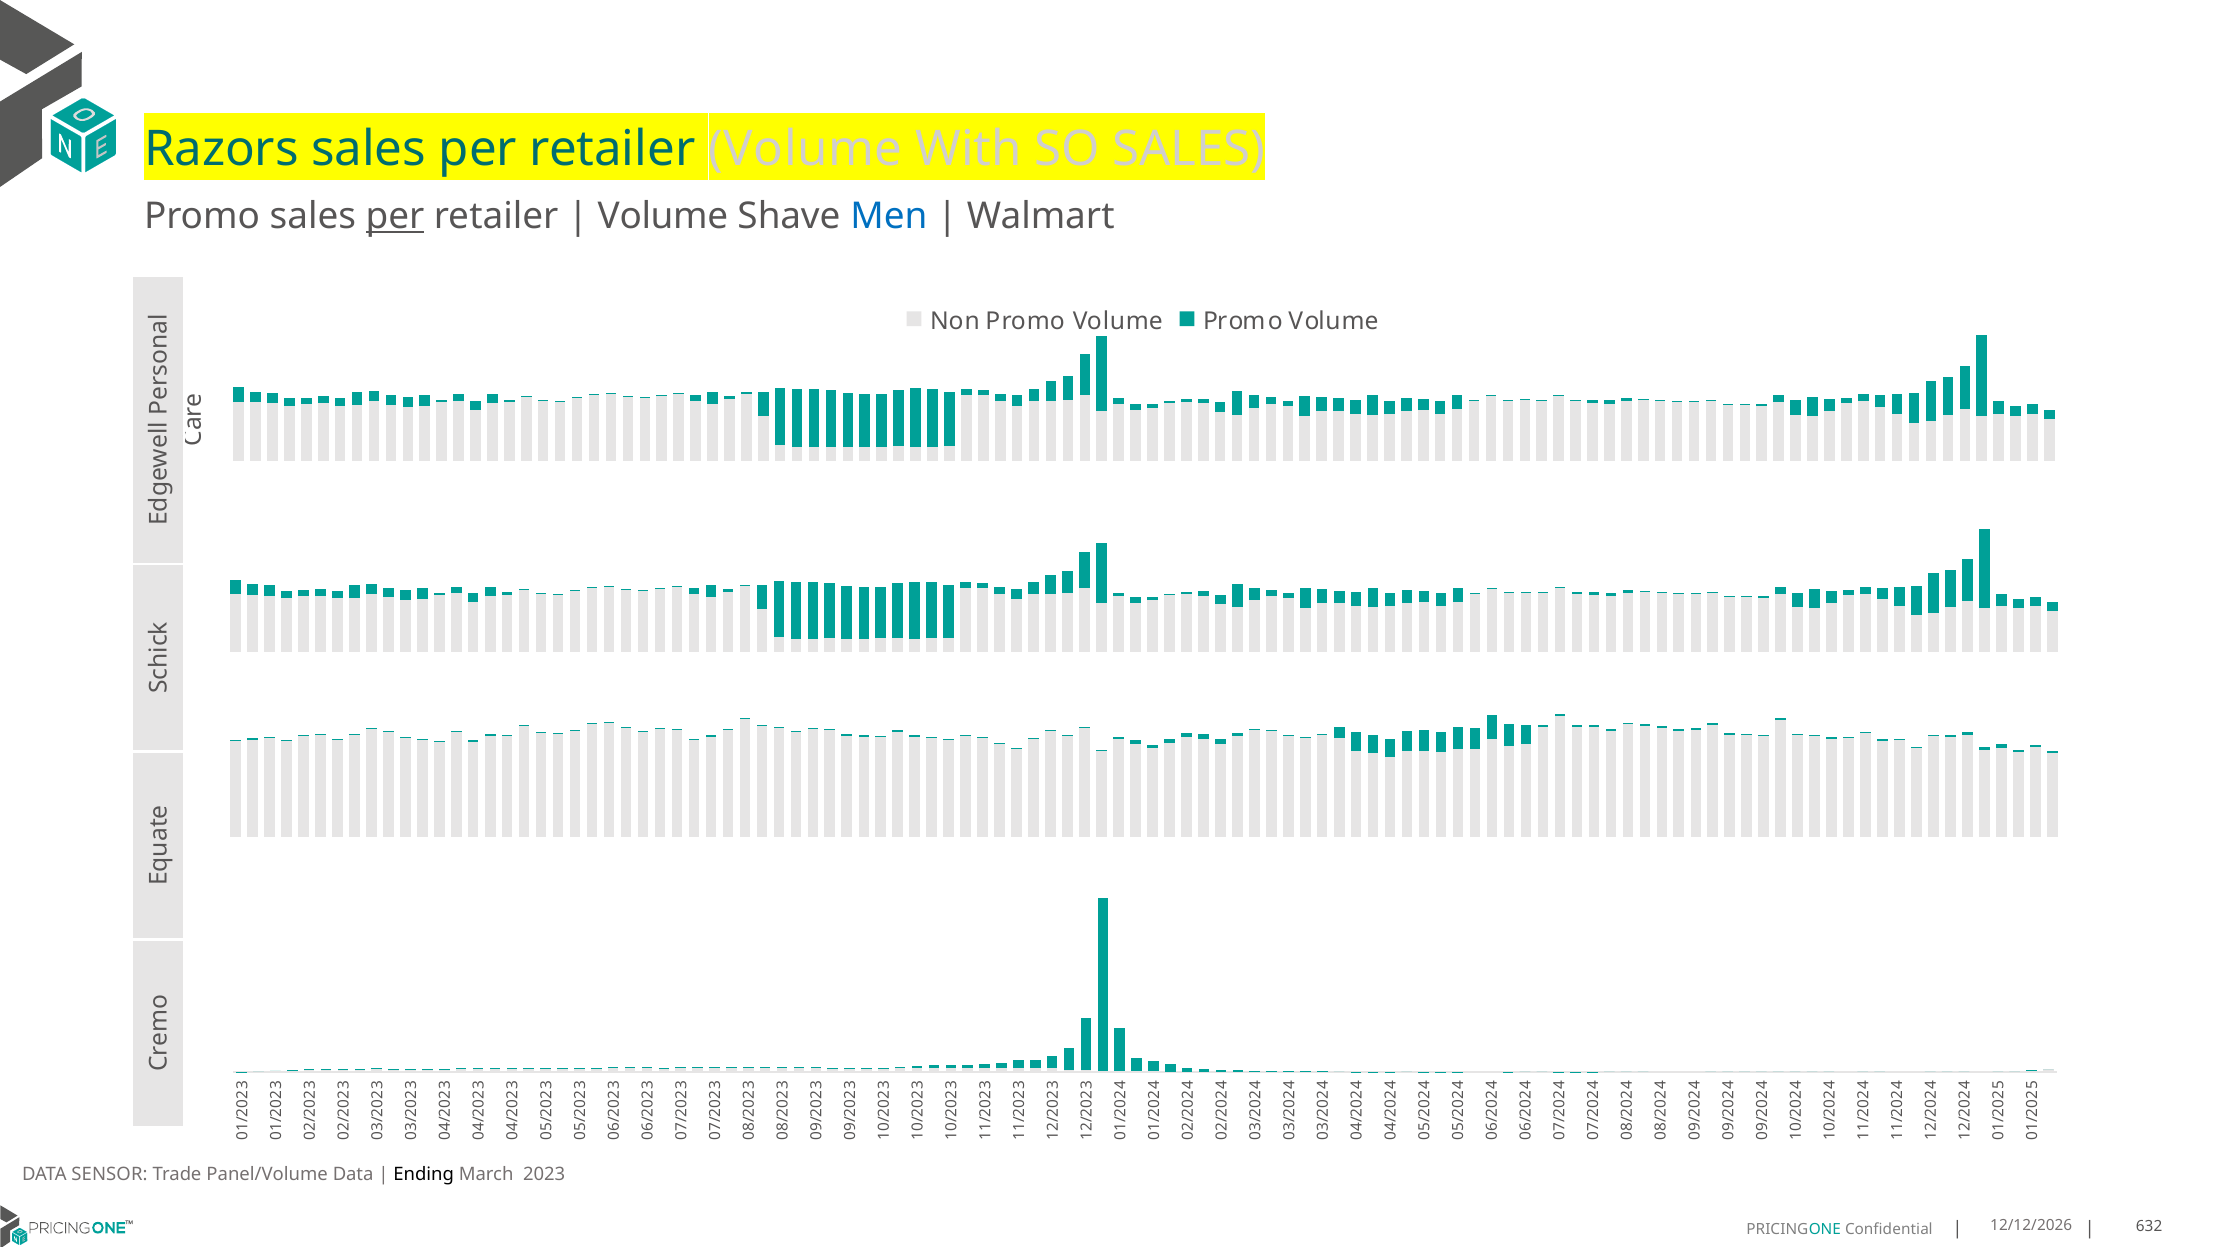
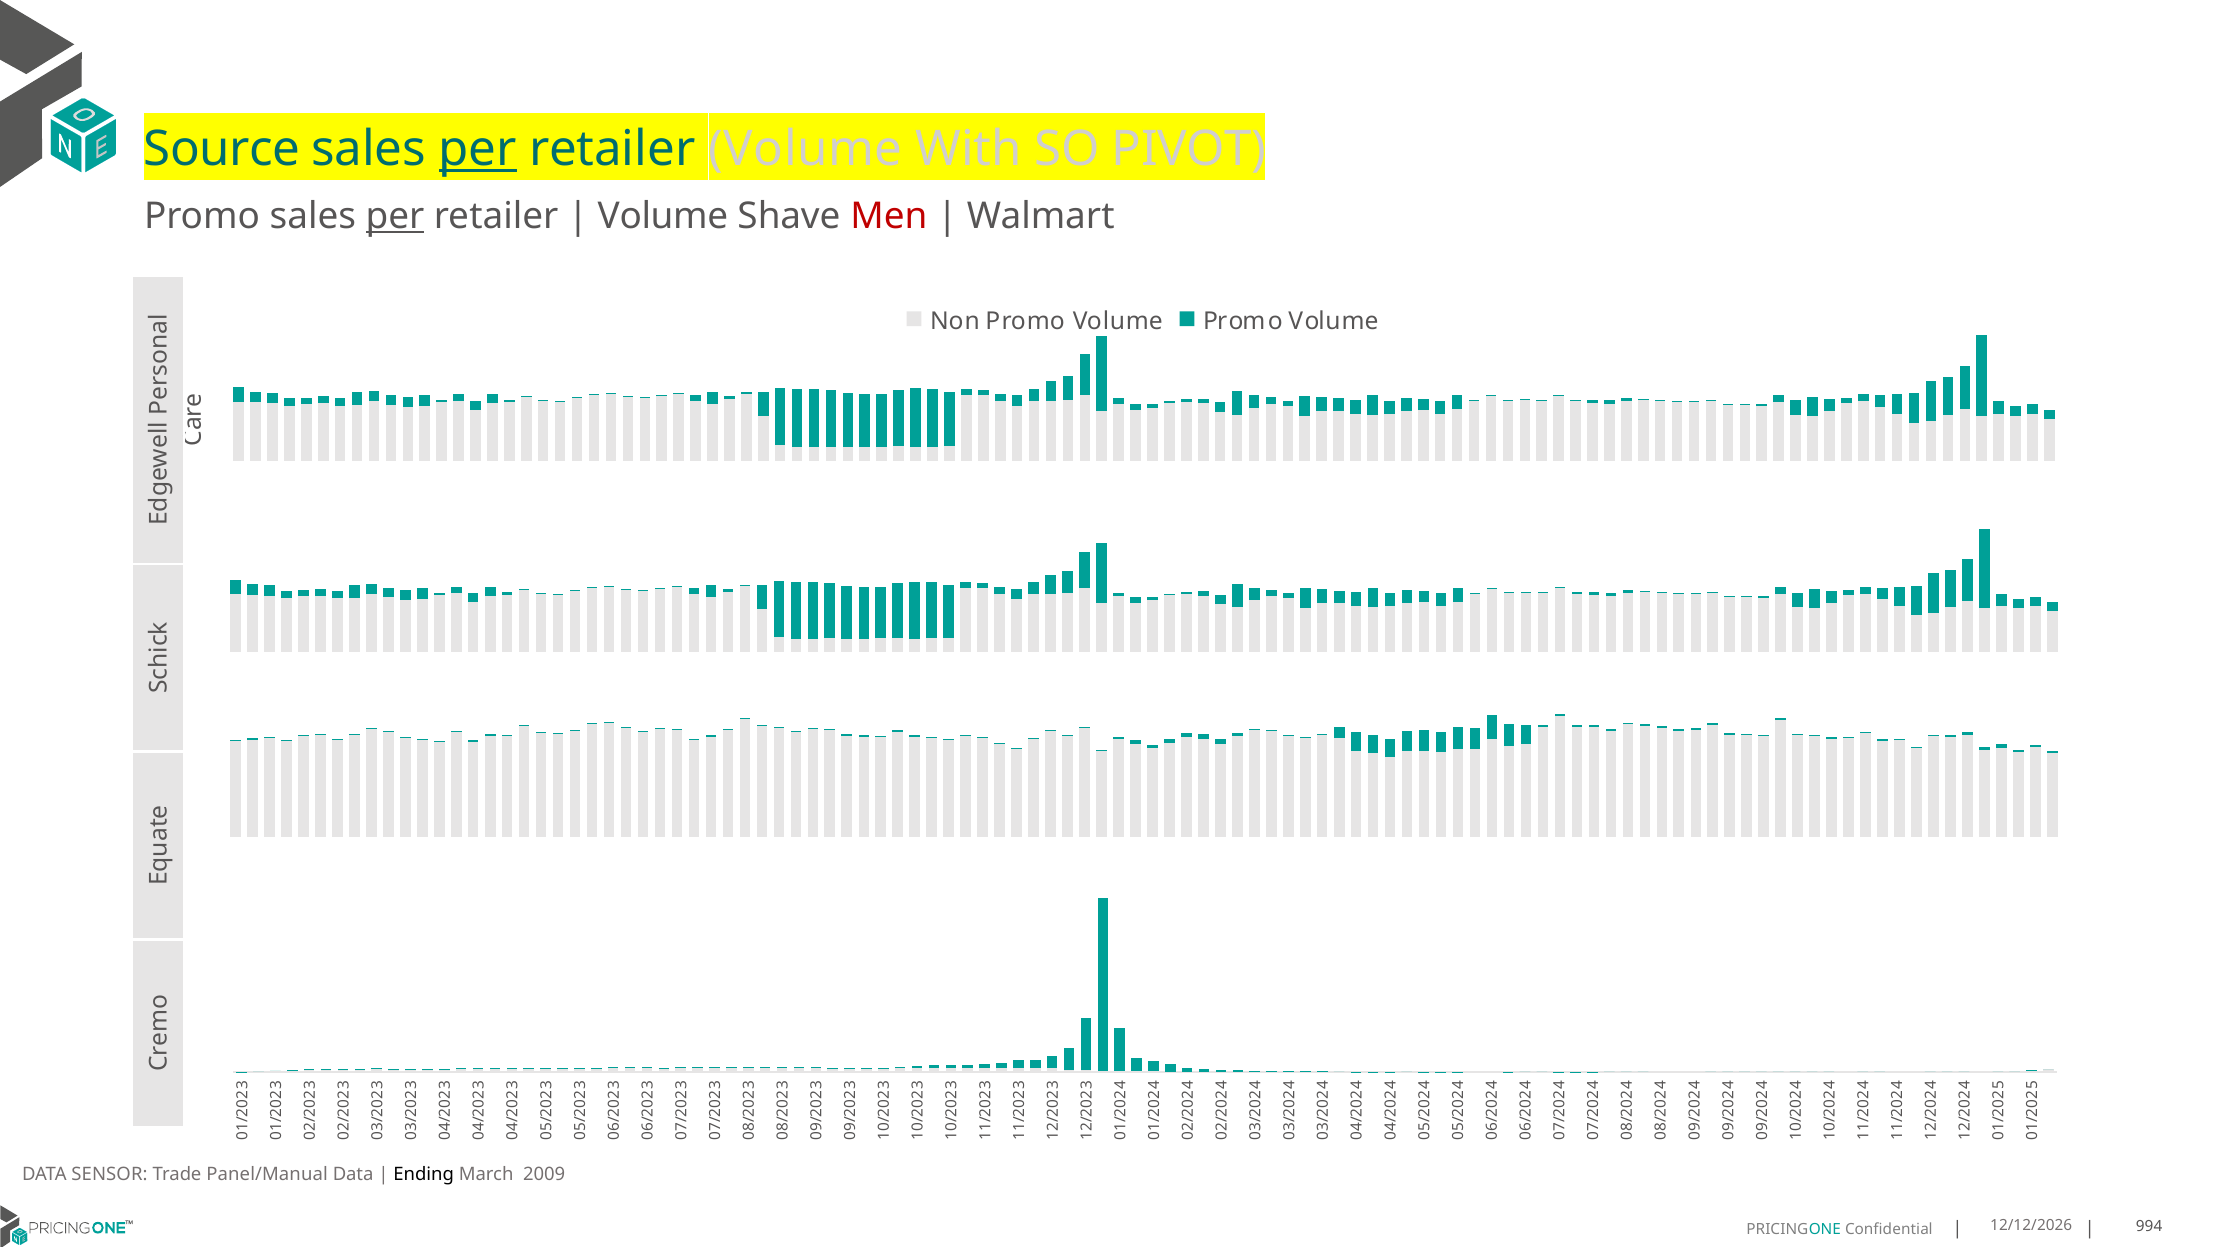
Razors: Razors -> Source
per at (478, 149) underline: none -> present
SO SALES: SALES -> PIVOT
Men colour: blue -> red
Panel/Volume: Panel/Volume -> Panel/Manual
2023: 2023 -> 2009
632: 632 -> 994
